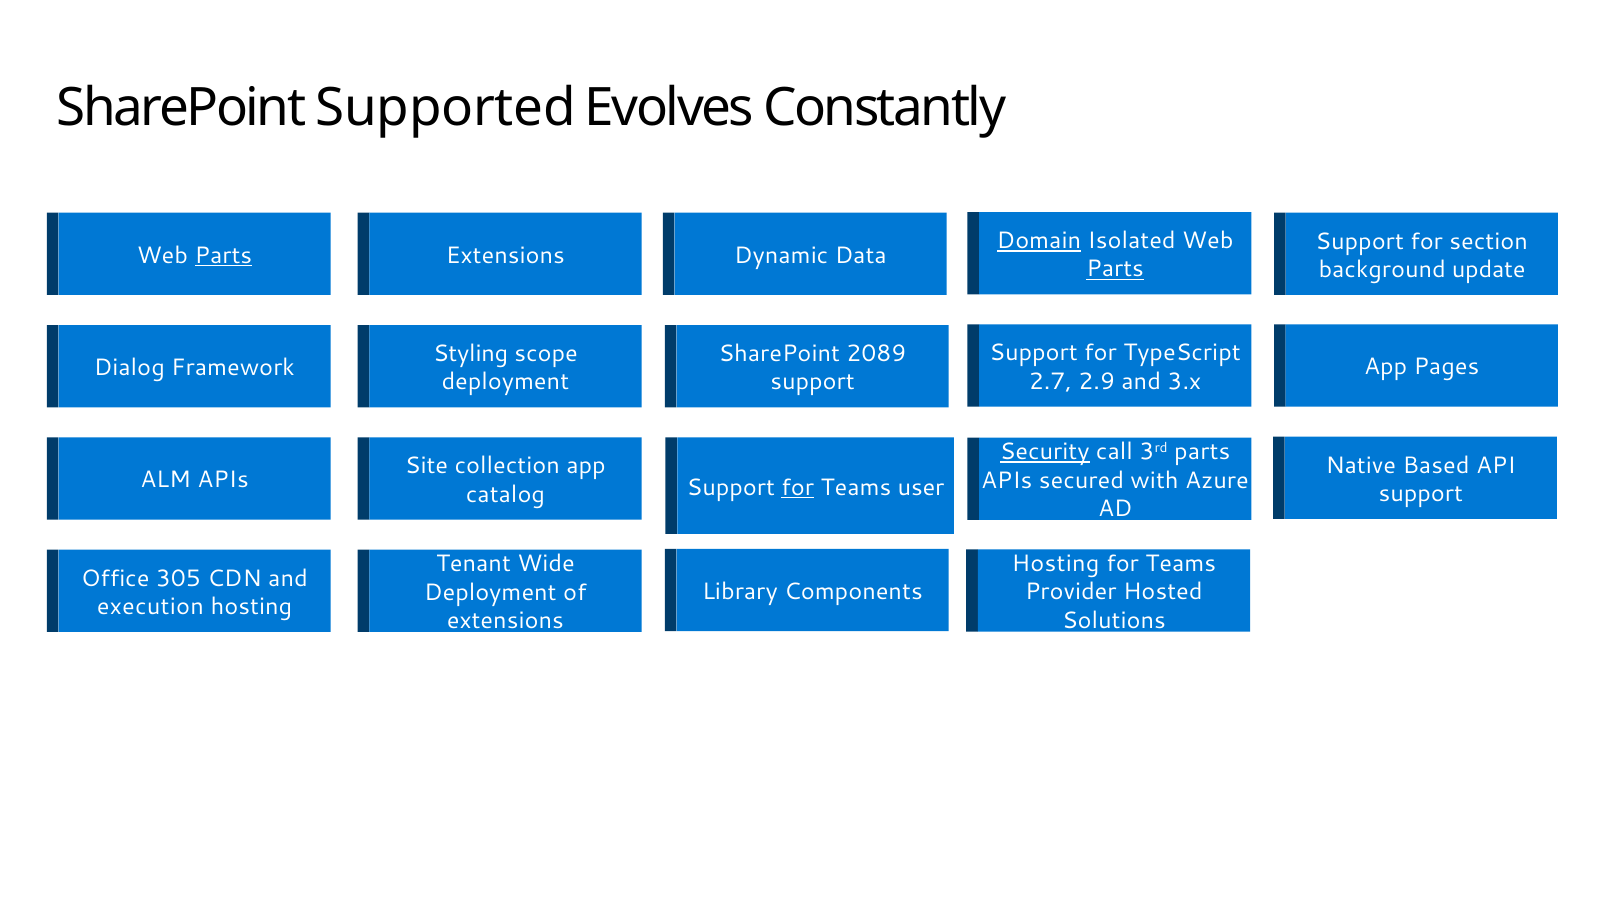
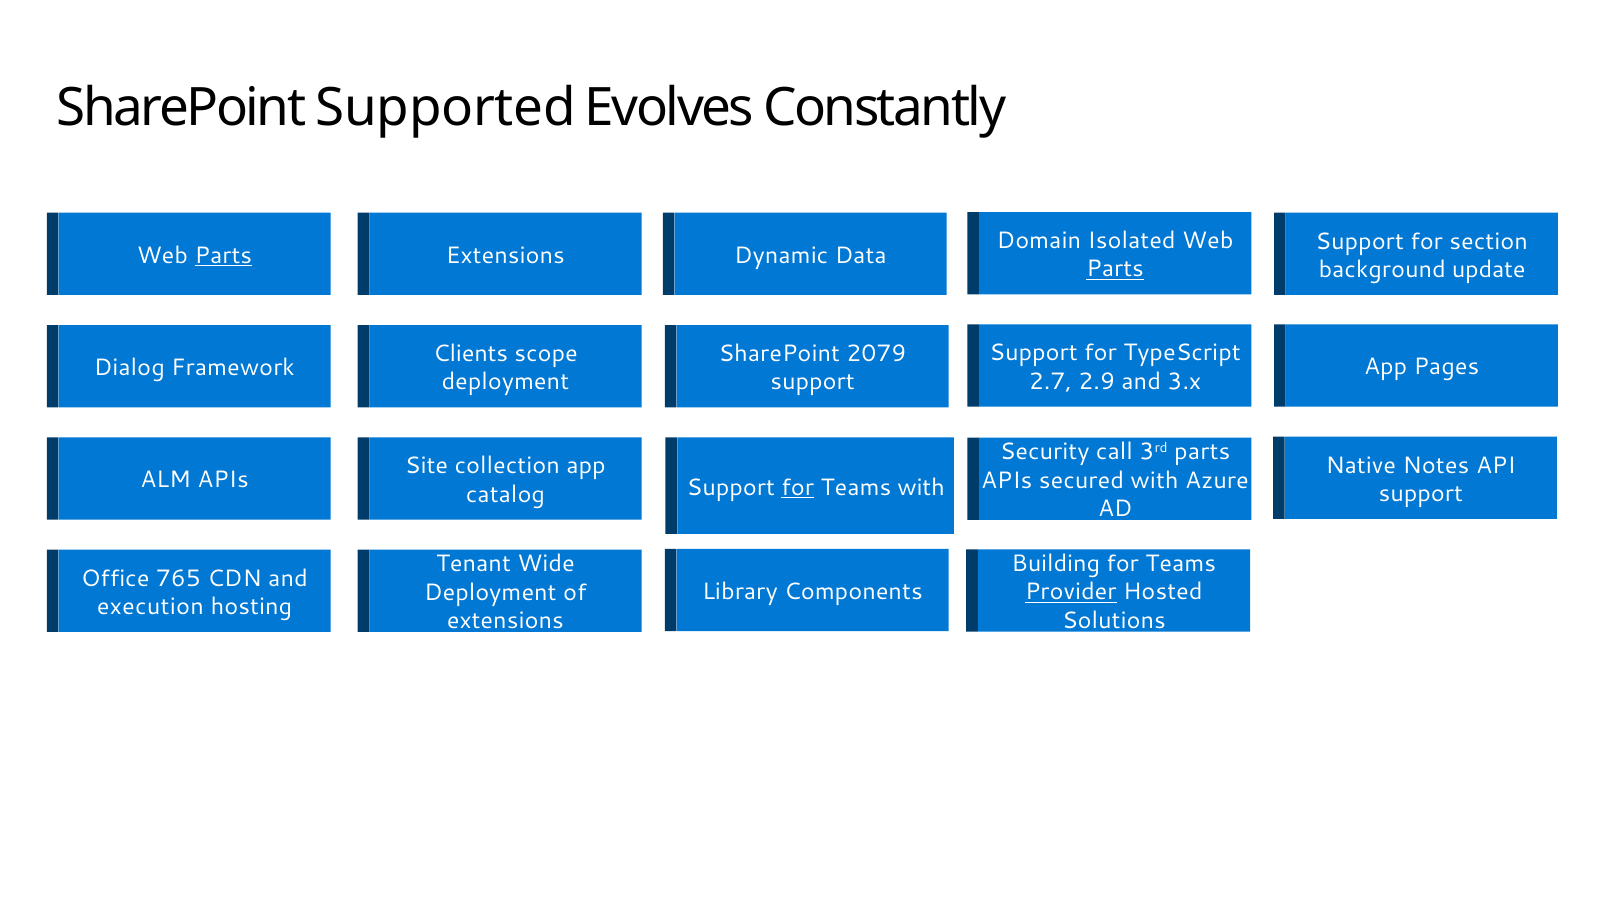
Domain underline: present -> none
Styling: Styling -> Clients
2089: 2089 -> 2079
Security underline: present -> none
Based: Based -> Notes
Teams user: user -> with
Hosting at (1056, 563): Hosting -> Building
305: 305 -> 765
Provider underline: none -> present
